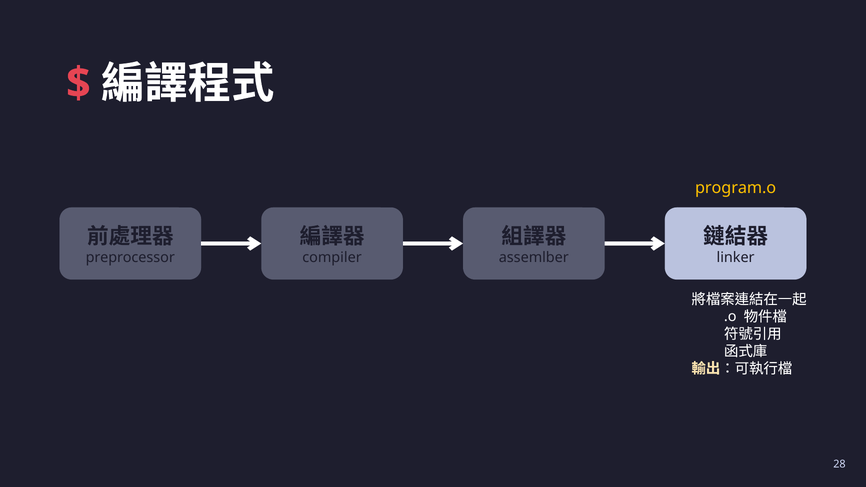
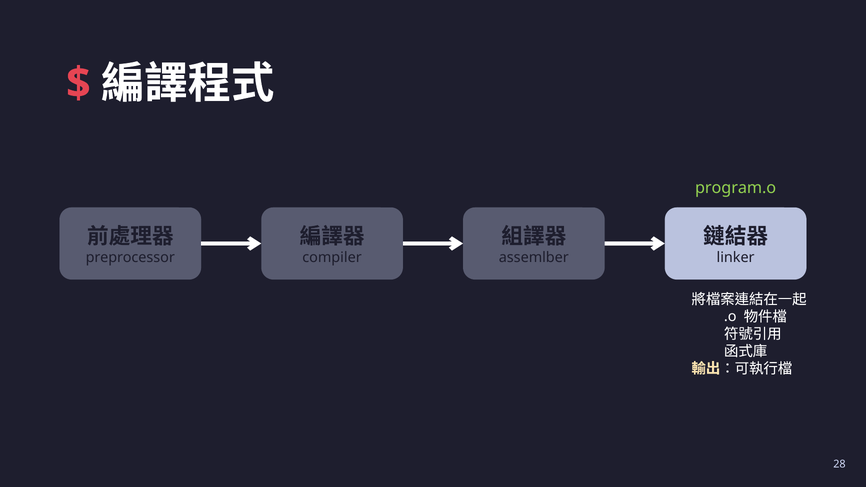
program.o colour: yellow -> light green
